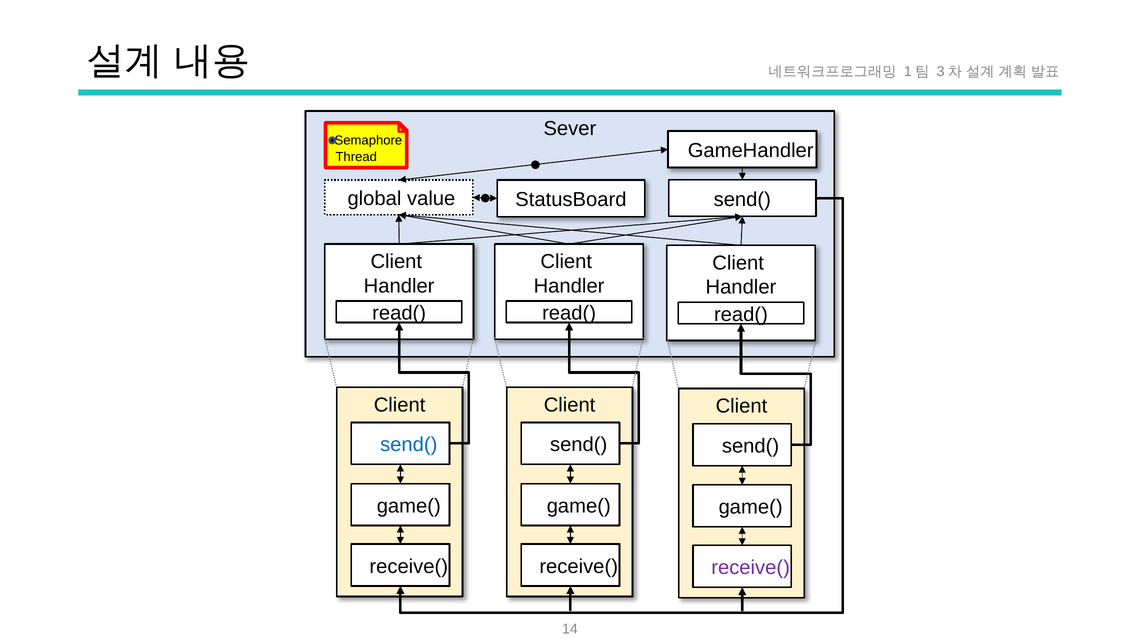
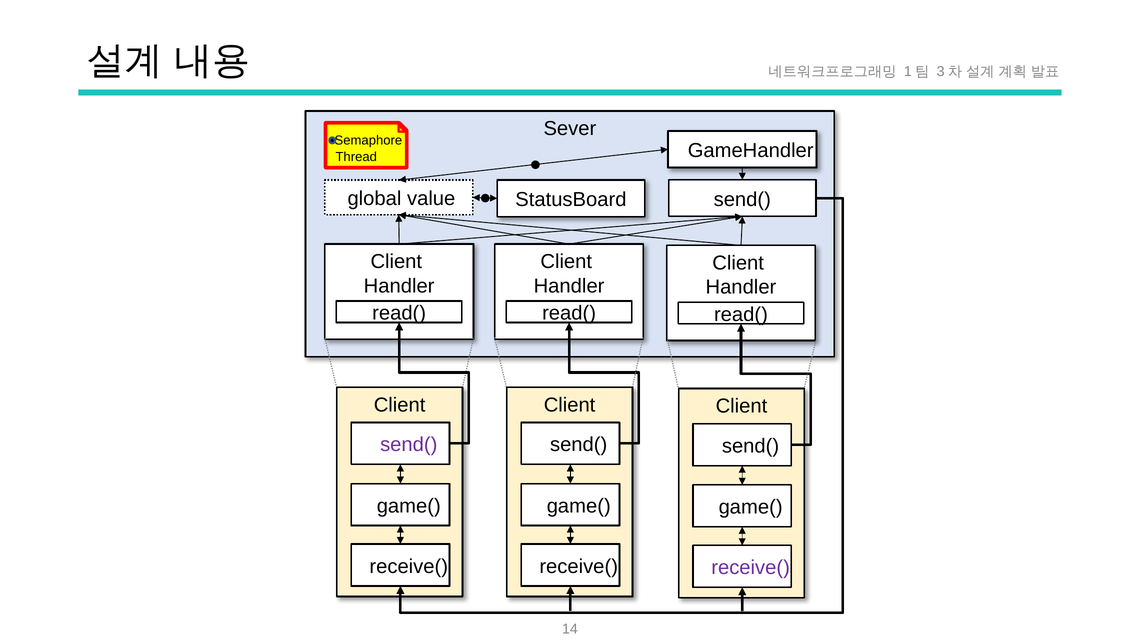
send( at (409, 445) colour: blue -> purple
